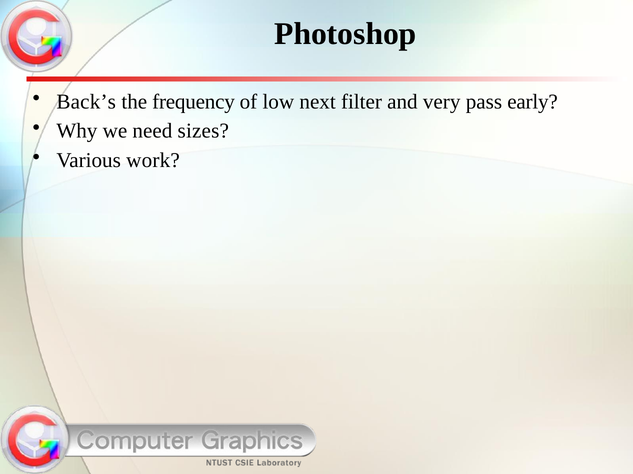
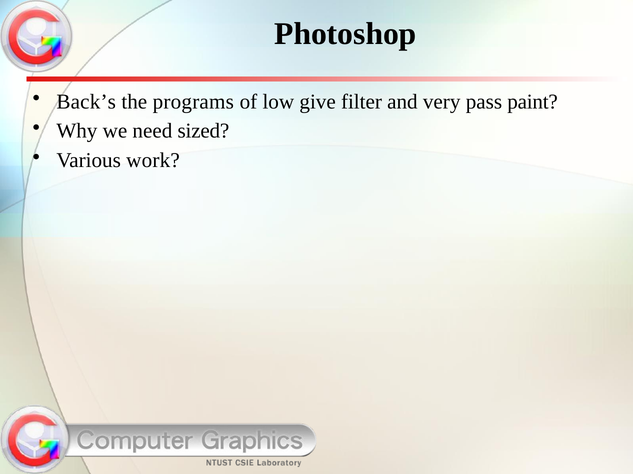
frequency: frequency -> programs
next: next -> give
early: early -> paint
sizes: sizes -> sized
